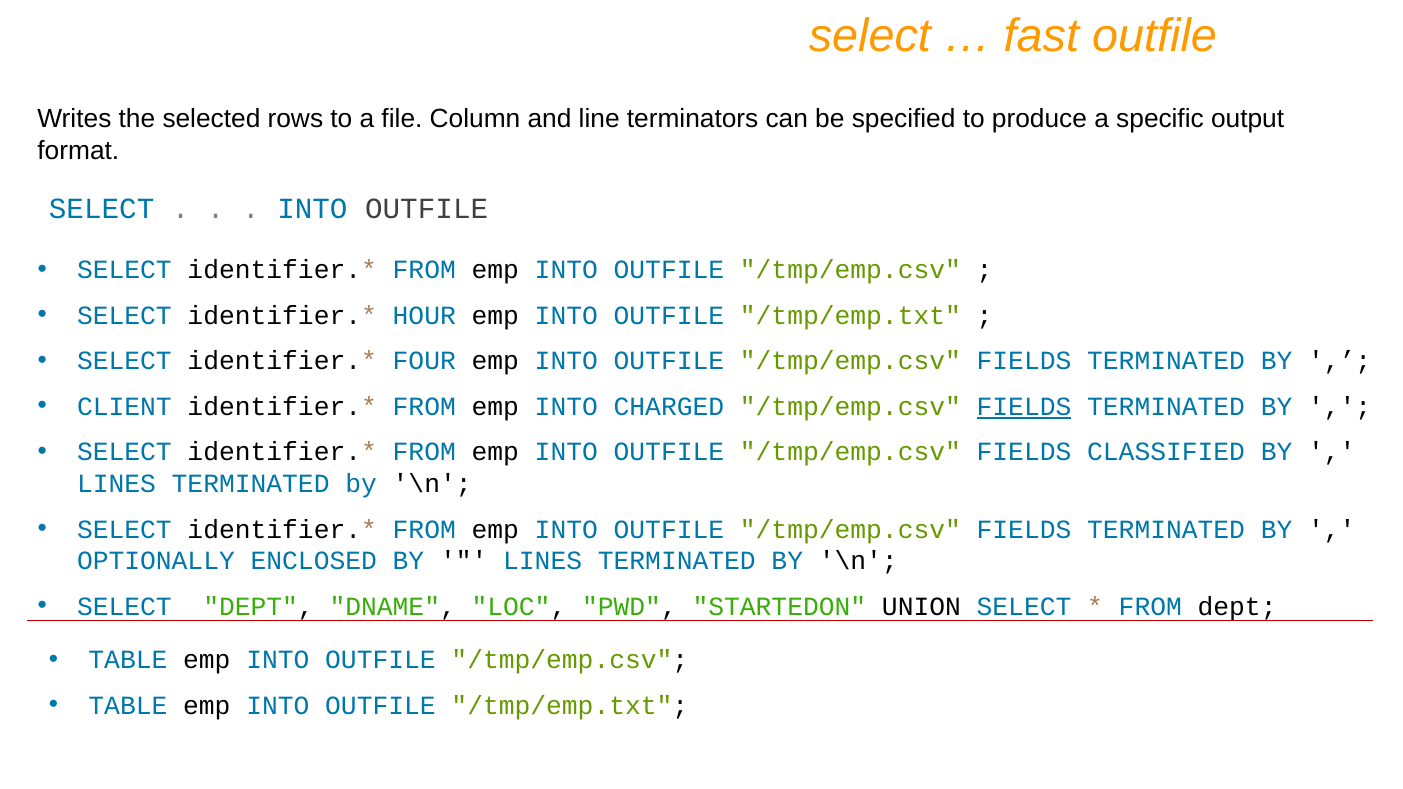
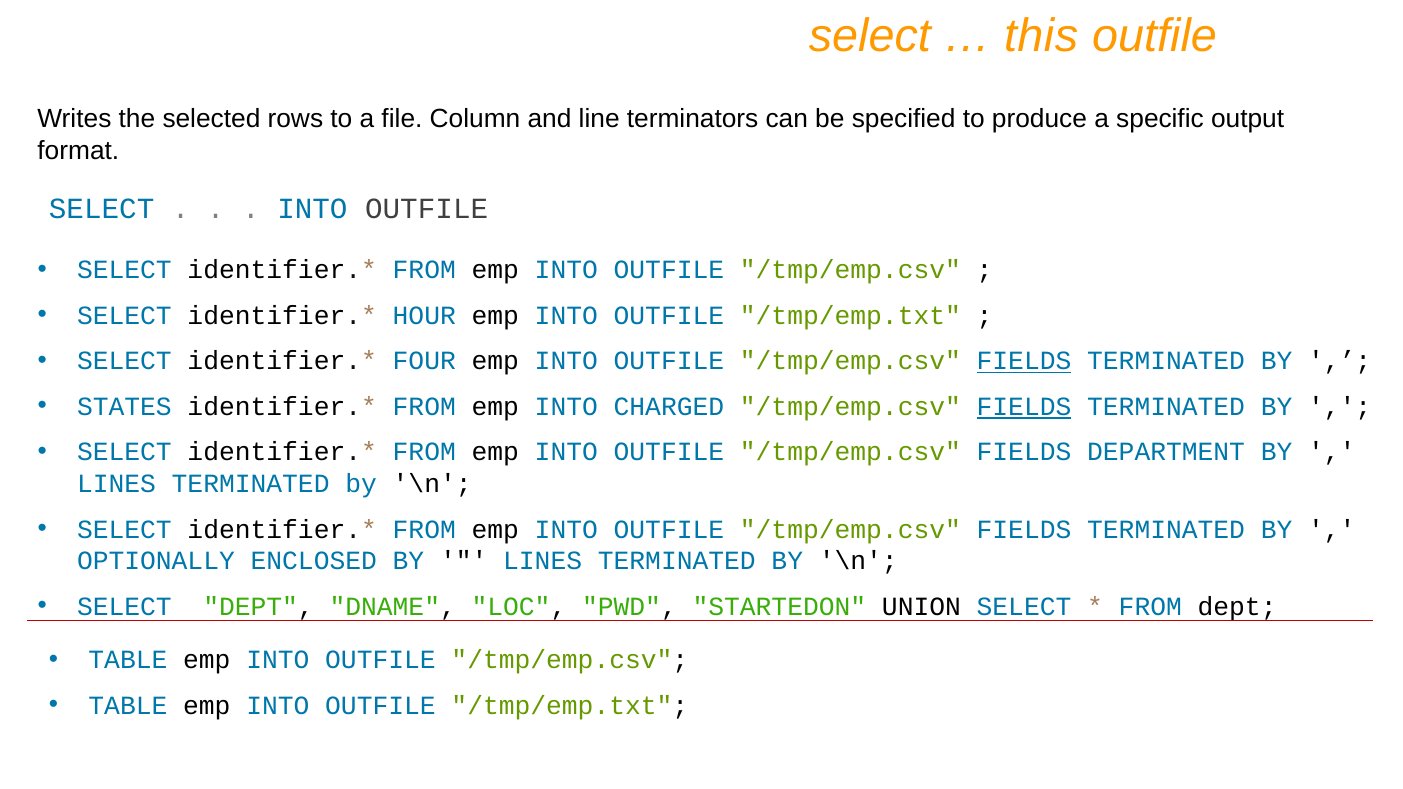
fast: fast -> this
FIELDS at (1024, 361) underline: none -> present
CLIENT: CLIENT -> STATES
CLASSIFIED: CLASSIFIED -> DEPARTMENT
